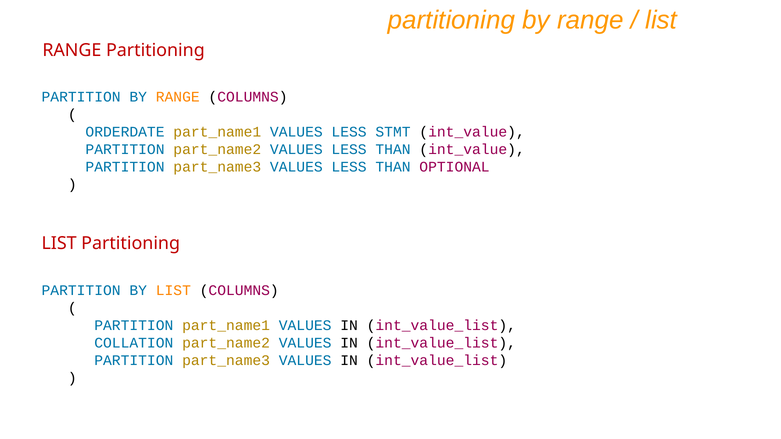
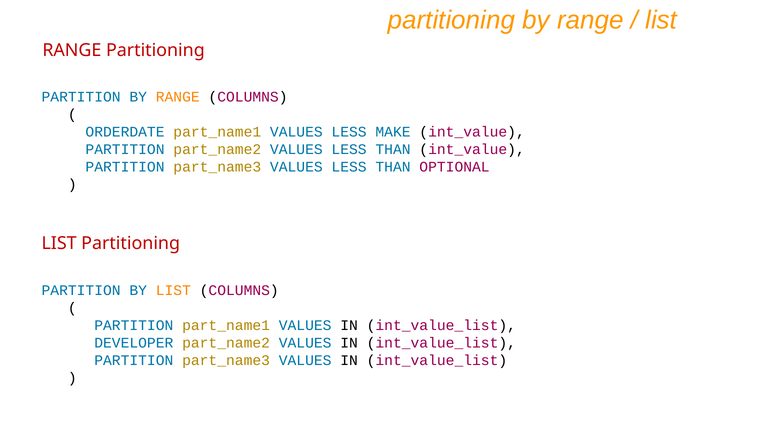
STMT: STMT -> MAKE
COLLATION: COLLATION -> DEVELOPER
